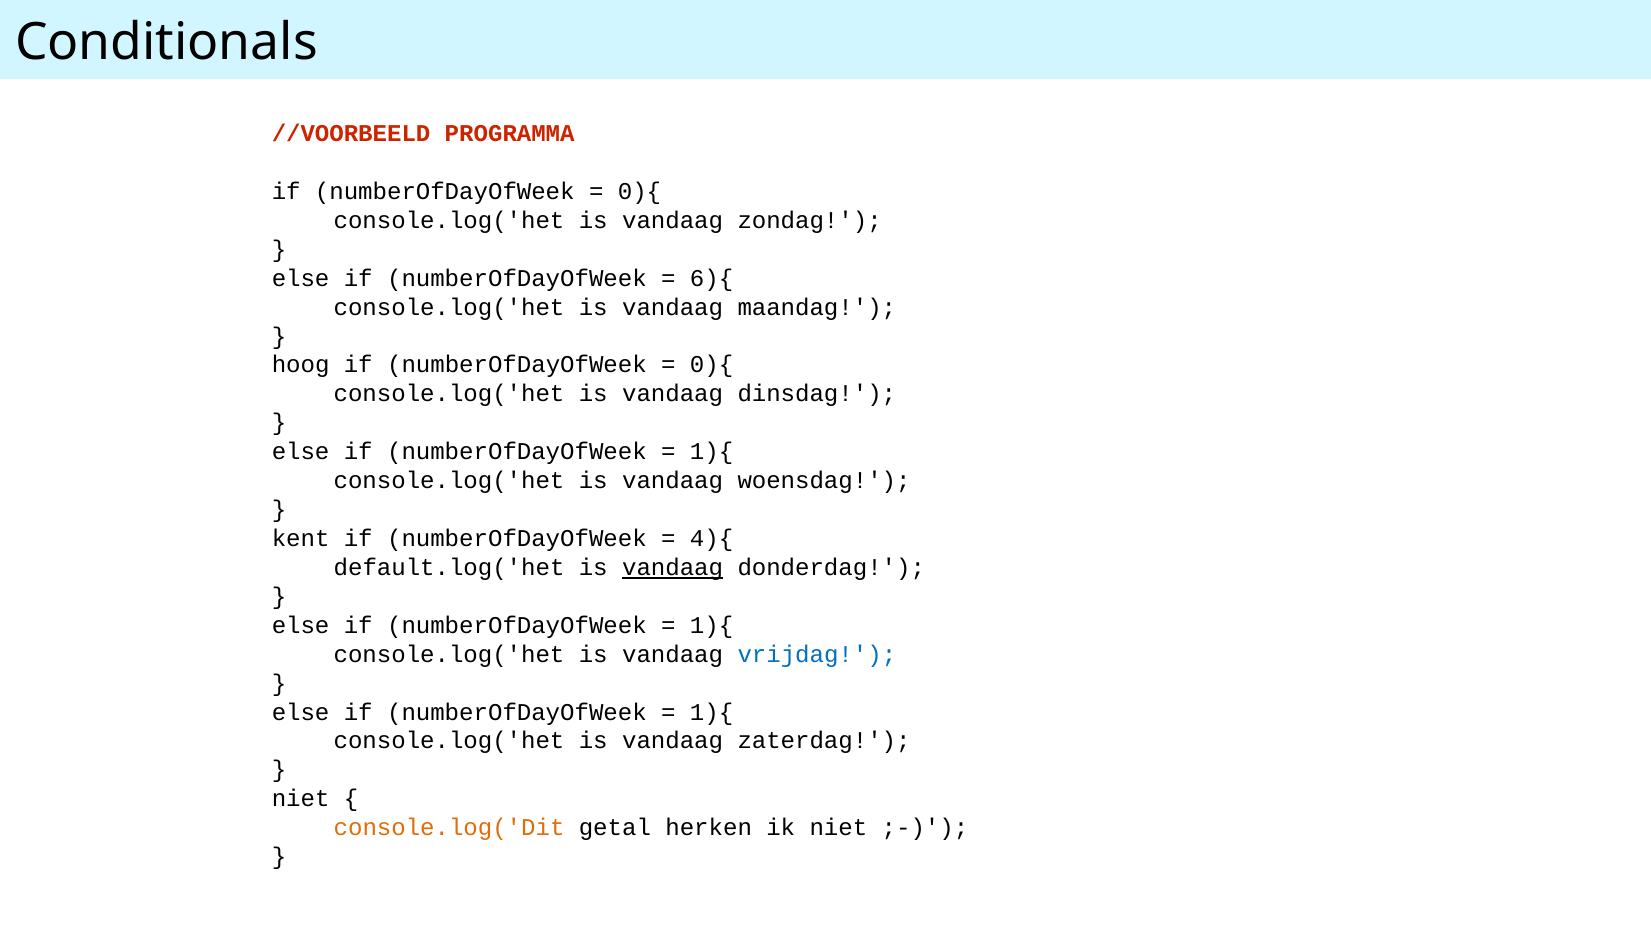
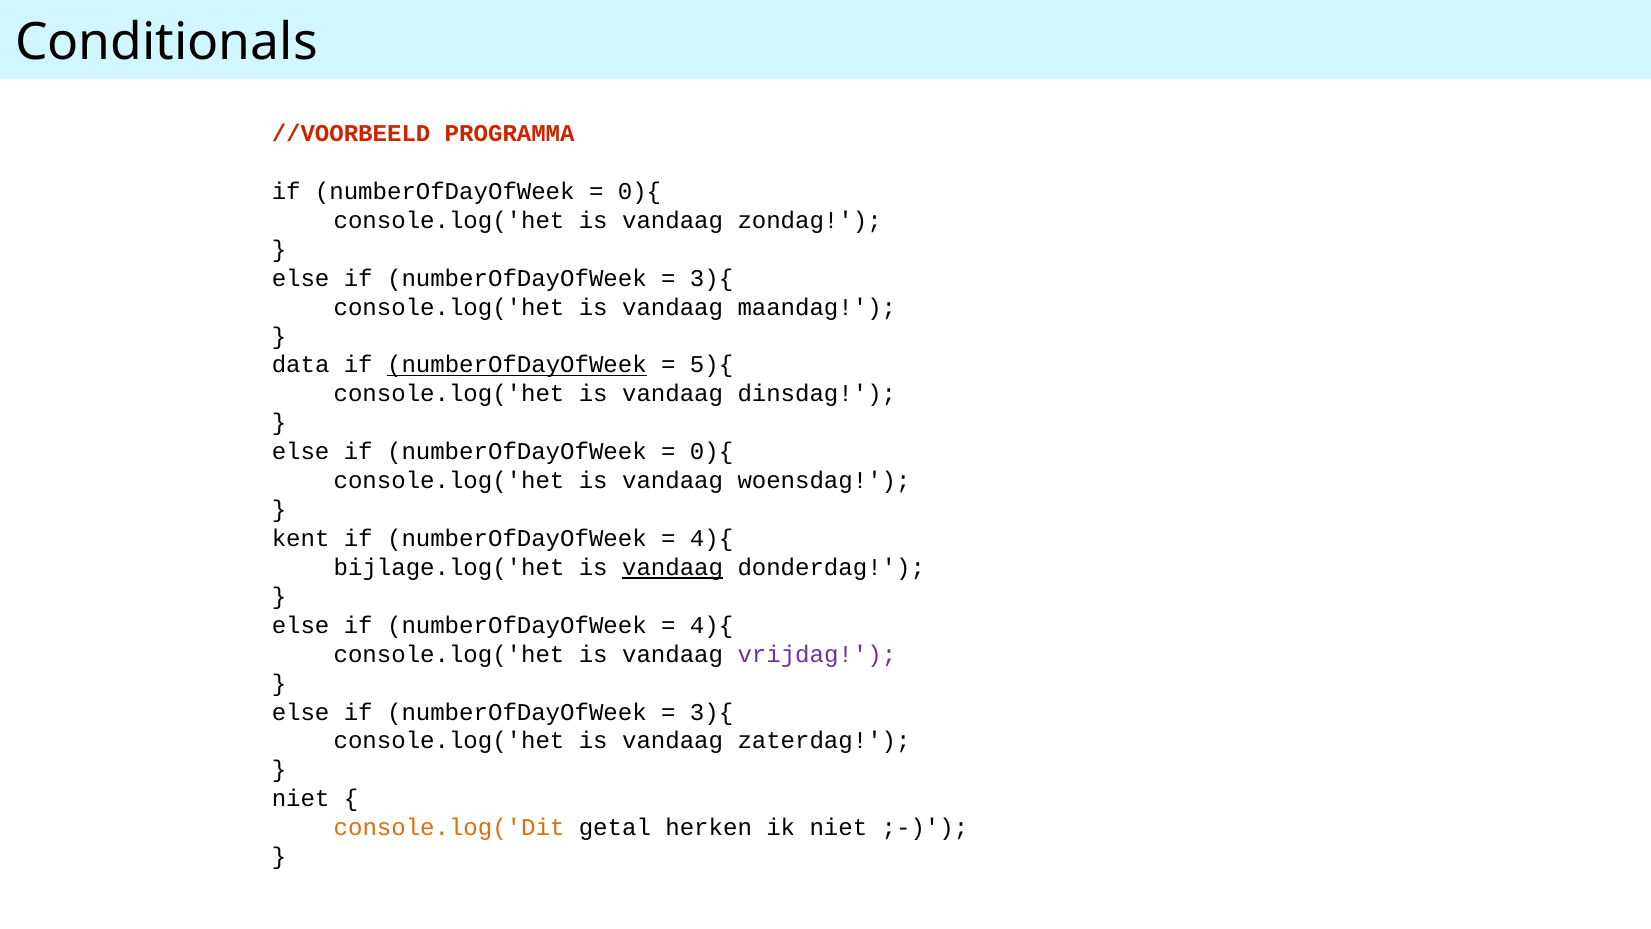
6){ at (712, 278): 6){ -> 3){
hoog: hoog -> data
numberOfDayOfWeek at (517, 365) underline: none -> present
0){ at (712, 365): 0){ -> 5){
1){ at (712, 452): 1){ -> 0){
default.log('het: default.log('het -> bijlage.log('het
1){ at (712, 625): 1){ -> 4){
vrijdag colour: blue -> purple
1){ at (712, 712): 1){ -> 3){
